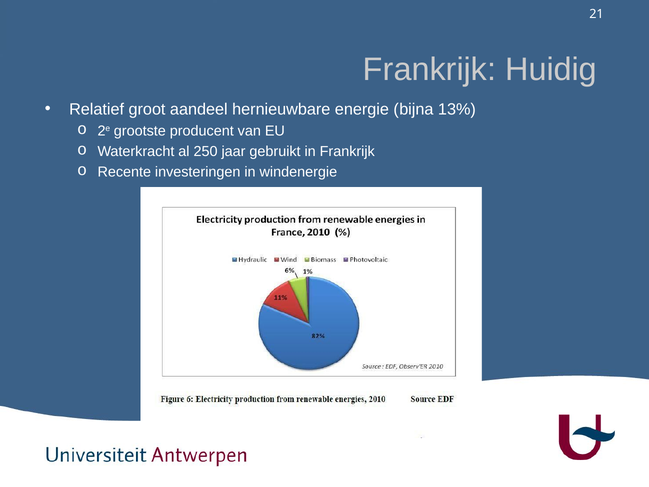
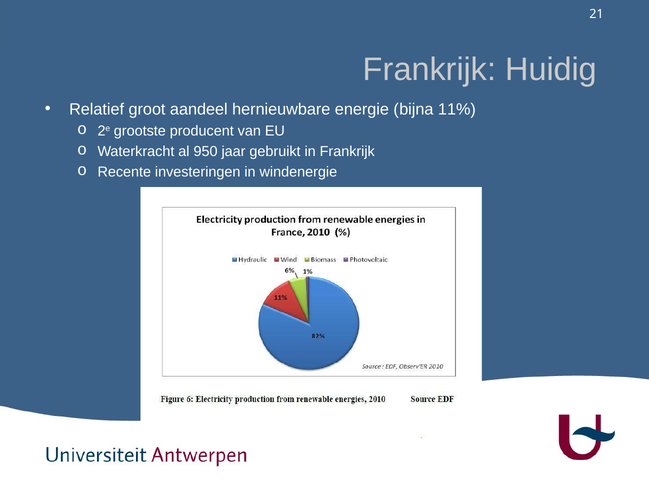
13%: 13% -> 11%
250: 250 -> 950
